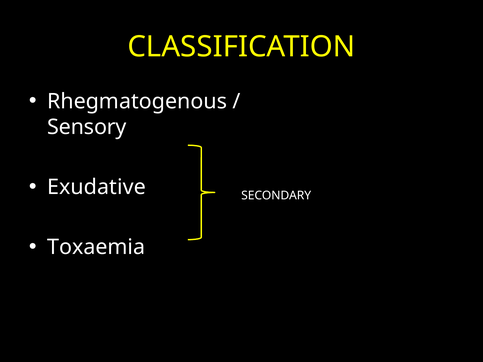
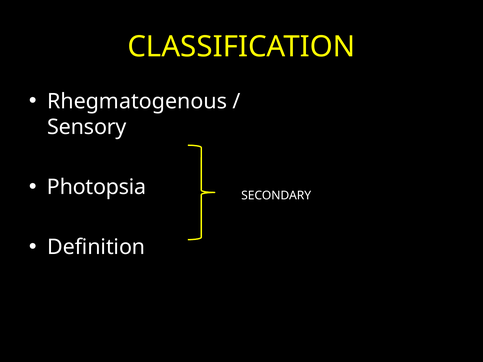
Exudative: Exudative -> Photopsia
Toxaemia: Toxaemia -> Definition
